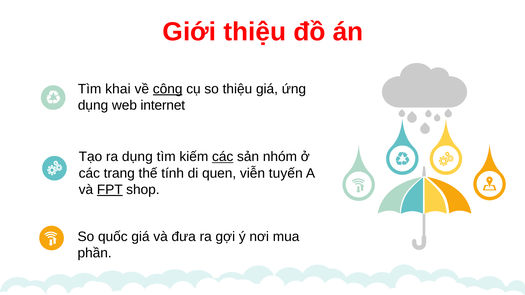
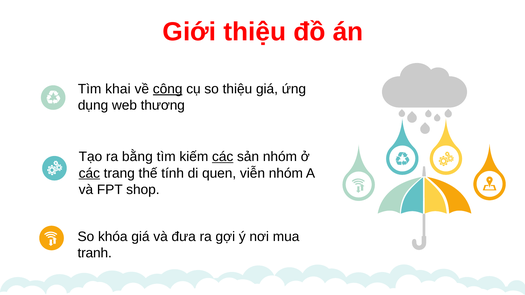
internet: internet -> thương
ra dụng: dụng -> bằng
các at (89, 173) underline: none -> present
viễn tuyến: tuyến -> nhóm
FPT underline: present -> none
quốc: quốc -> khóa
phần: phần -> tranh
